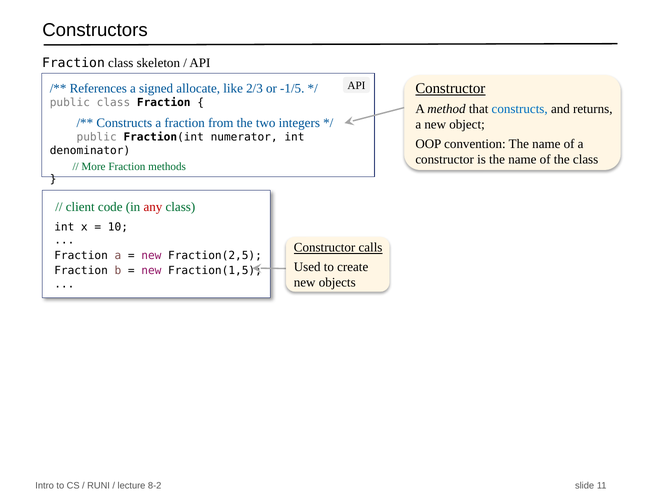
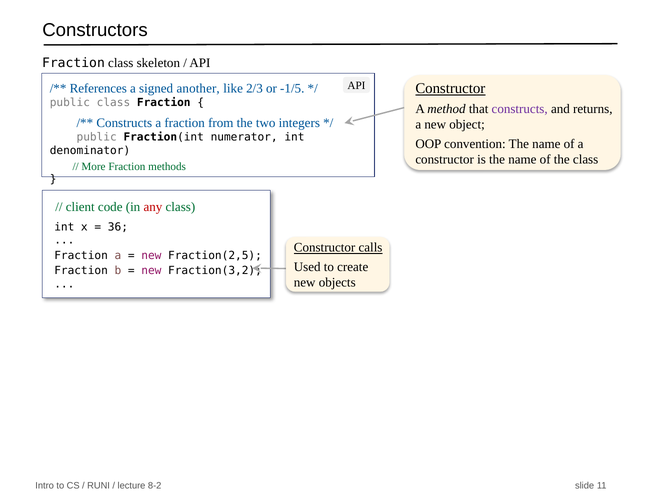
allocate: allocate -> another
constructs at (520, 109) colour: blue -> purple
10: 10 -> 36
Fraction(1,5: Fraction(1,5 -> Fraction(3,2
